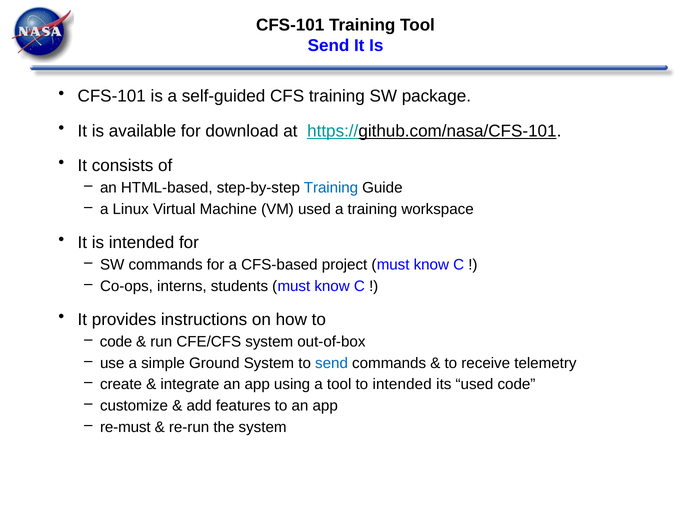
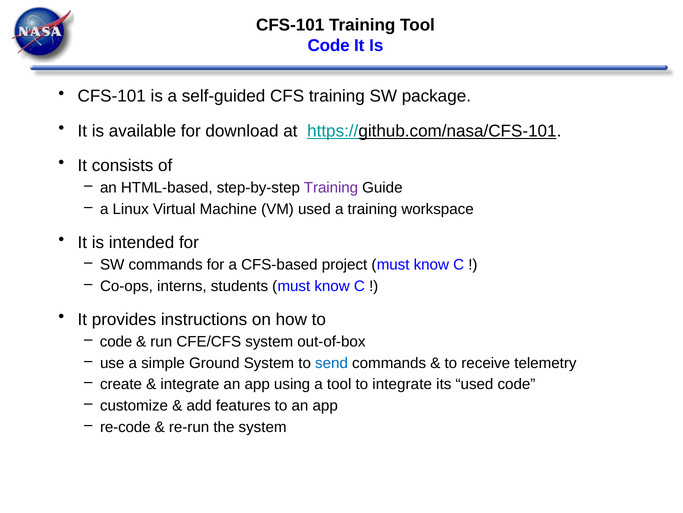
Send at (329, 46): Send -> Code
Training at (331, 187) colour: blue -> purple
to intended: intended -> integrate
re-must: re-must -> re-code
